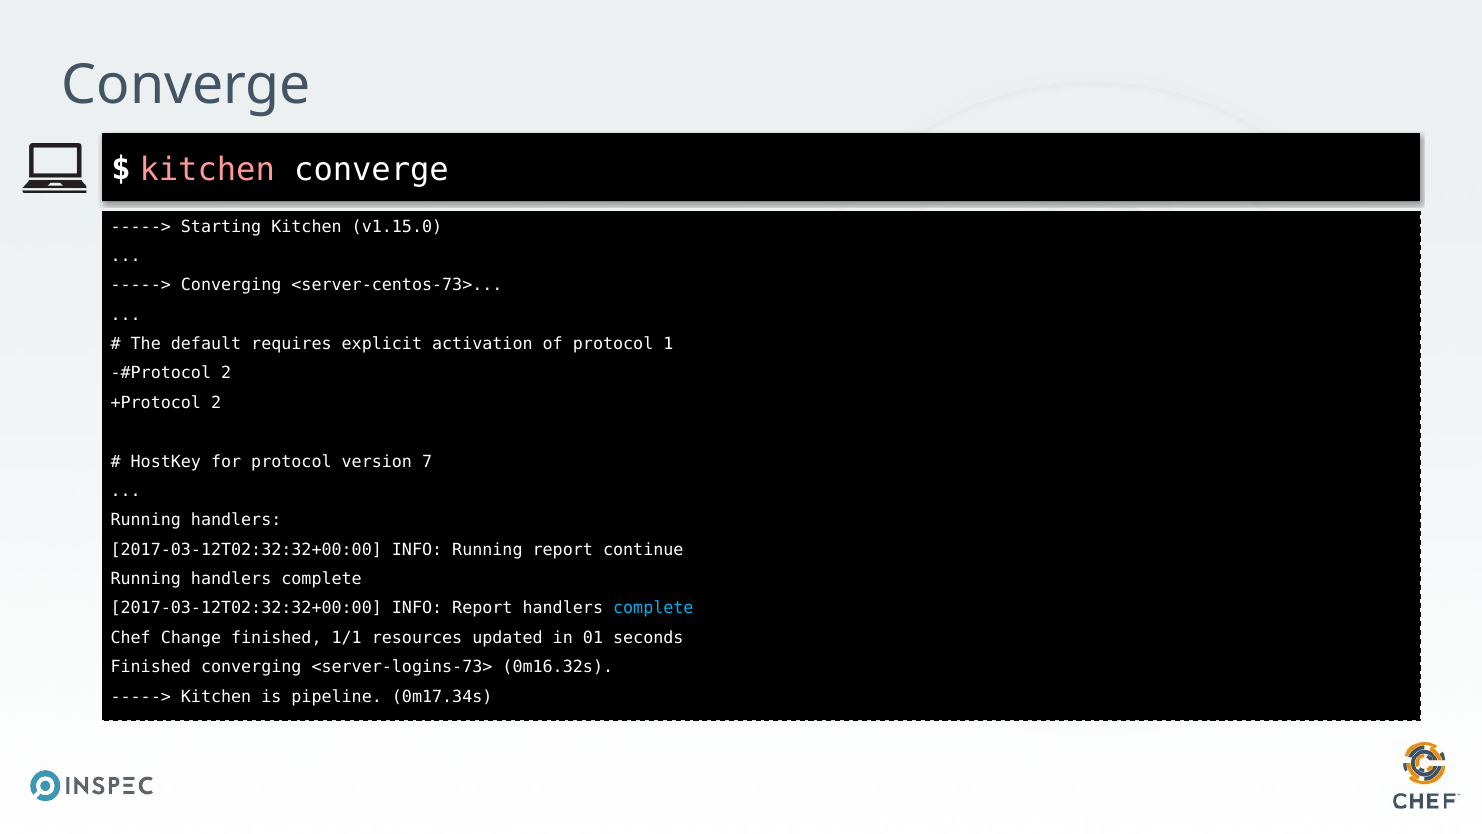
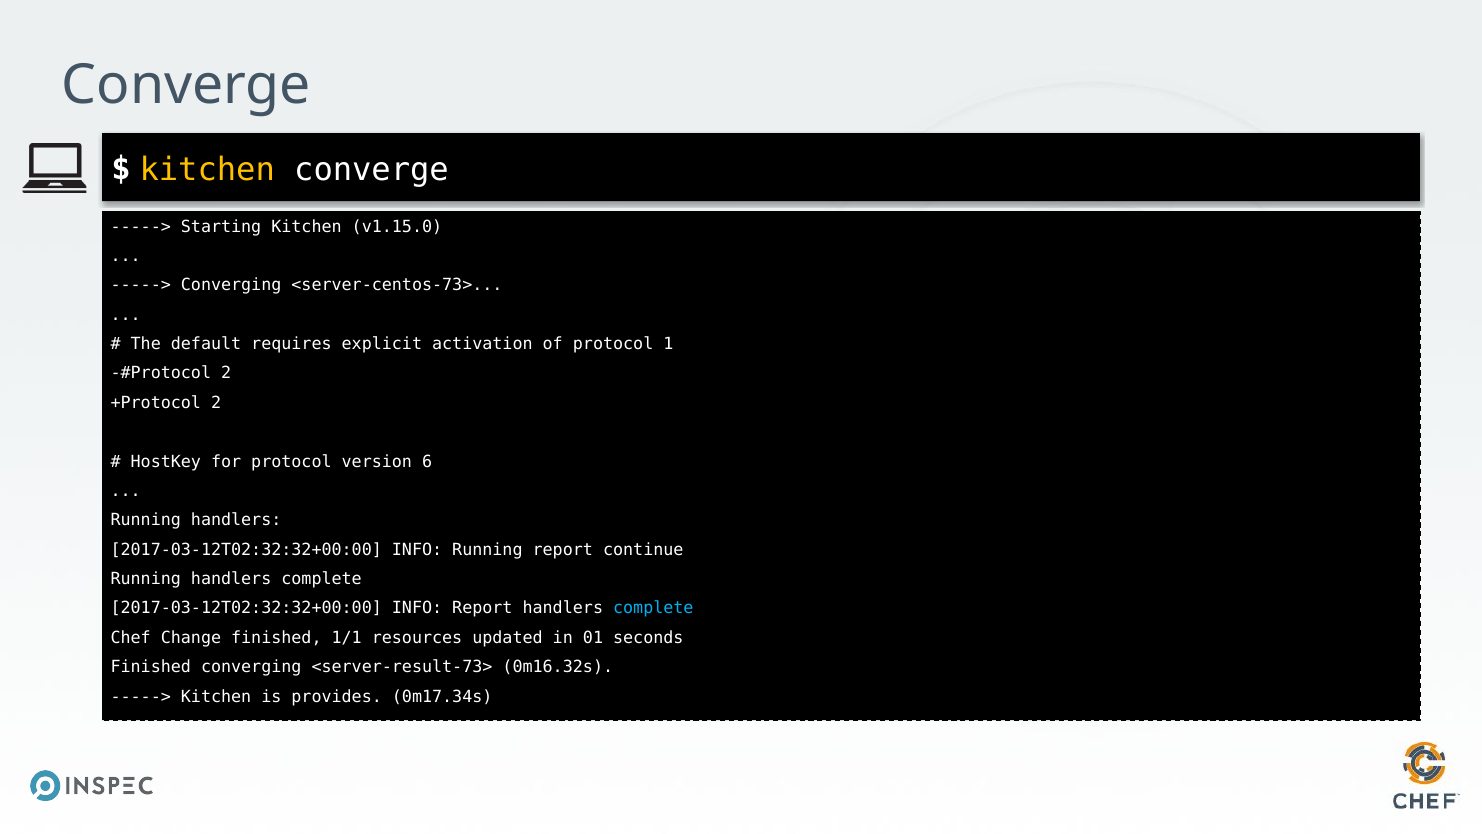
kitchen at (207, 170) colour: pink -> yellow
7: 7 -> 6
<server-logins-73>: <server-logins-73> -> <server-result-73>
pipeline: pipeline -> provides
